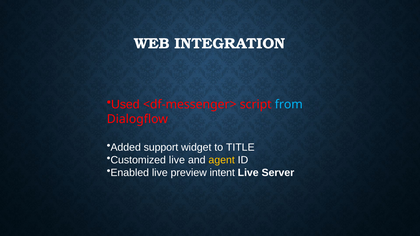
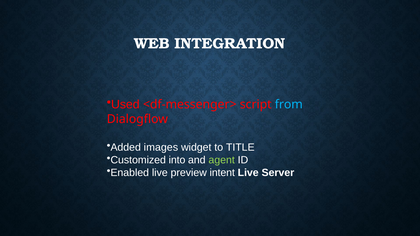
support: support -> images
Customized live: live -> into
agent colour: yellow -> light green
